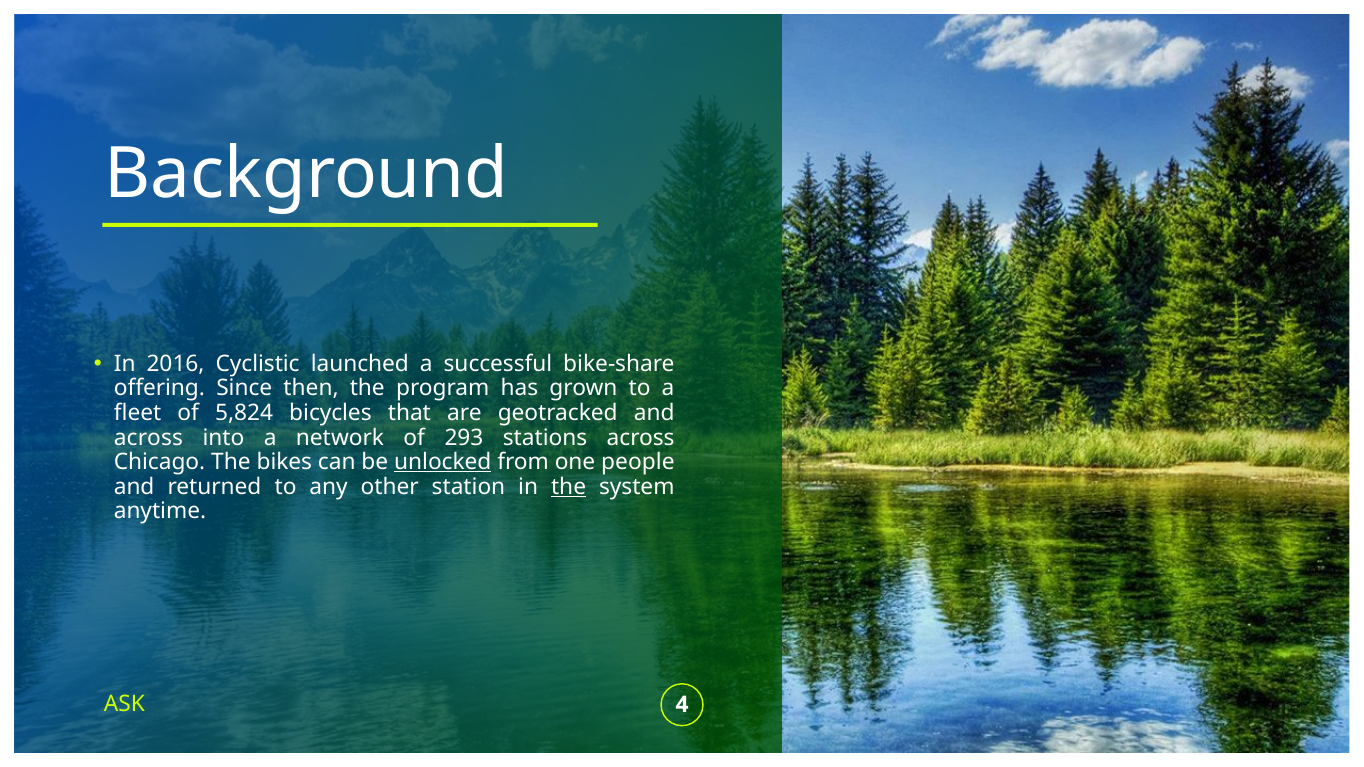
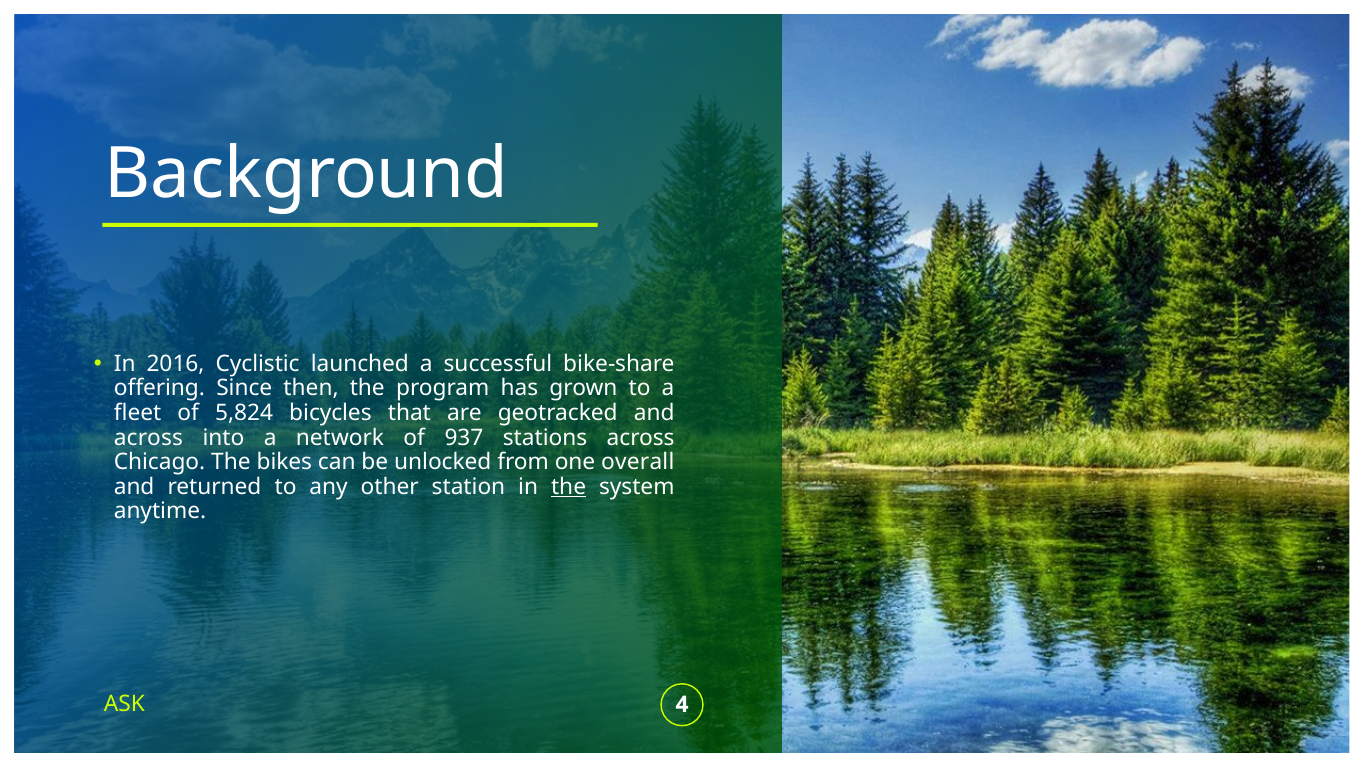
293: 293 -> 937
unlocked underline: present -> none
people: people -> overall
